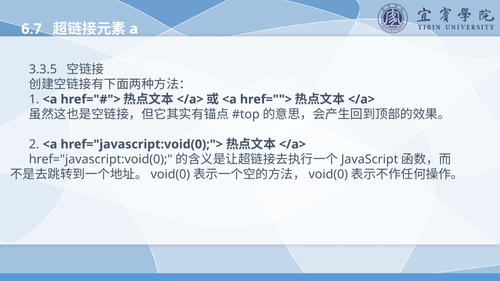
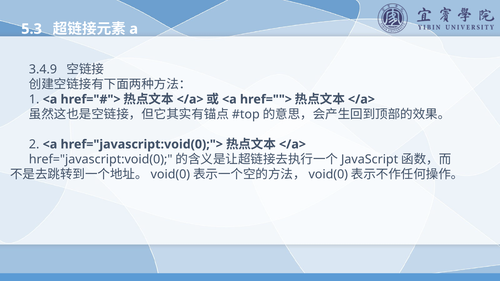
6.7: 6.7 -> 5.3
3.3.5: 3.3.5 -> 3.4.9
